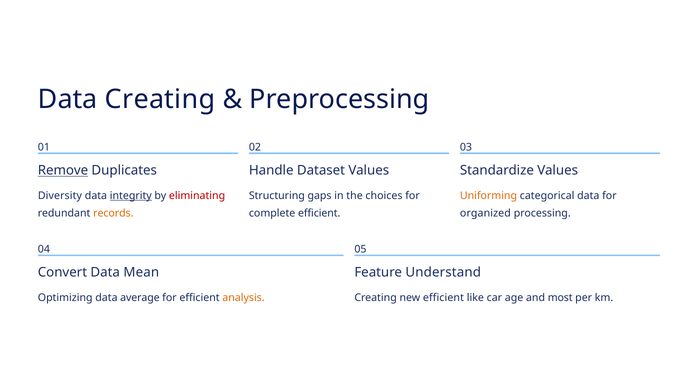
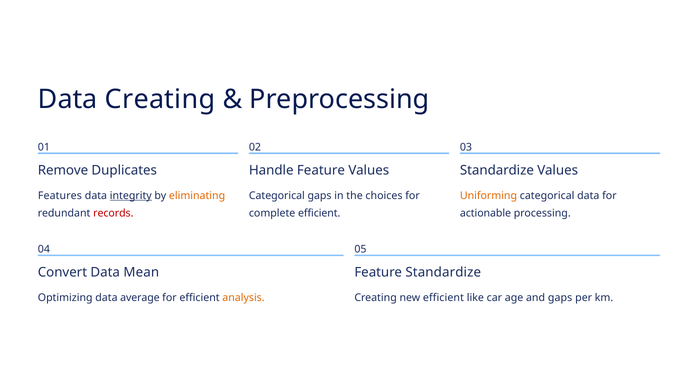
Remove underline: present -> none
Handle Dataset: Dataset -> Feature
Diversity: Diversity -> Features
eliminating colour: red -> orange
Structuring at (277, 196): Structuring -> Categorical
records colour: orange -> red
organized: organized -> actionable
Feature Understand: Understand -> Standardize
and most: most -> gaps
